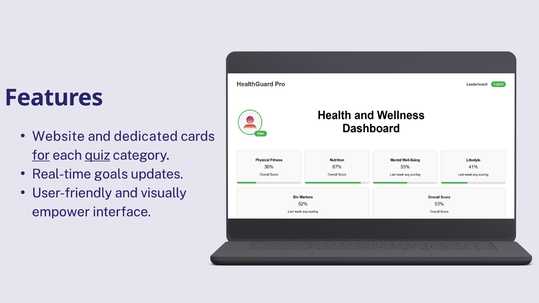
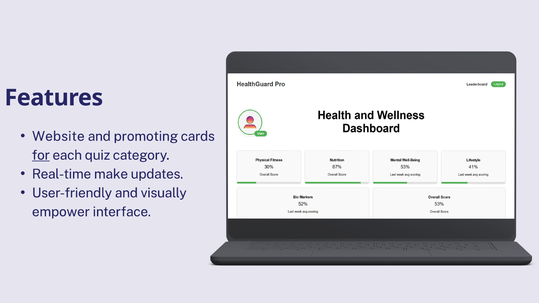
dedicated: dedicated -> promoting
quiz underline: present -> none
goals: goals -> make
